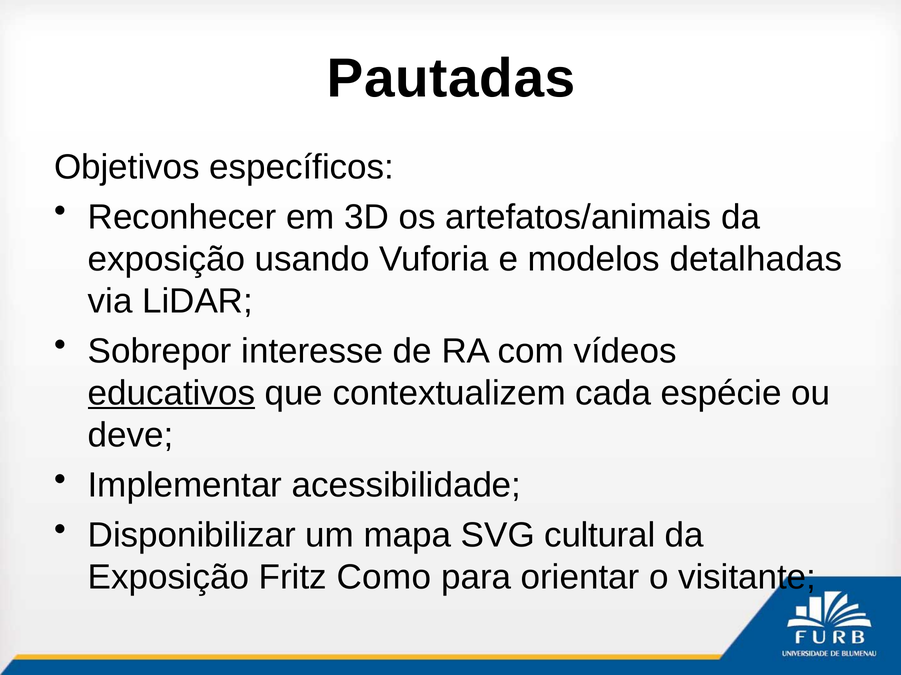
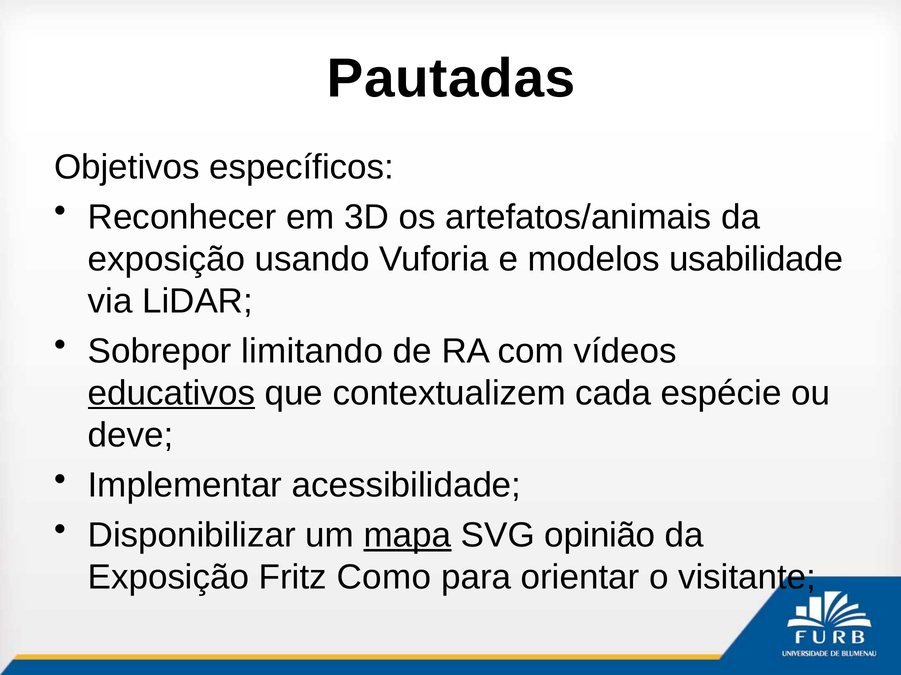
detalhadas: detalhadas -> usabilidade
interesse: interesse -> limitando
mapa underline: none -> present
cultural: cultural -> opinião
